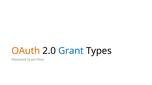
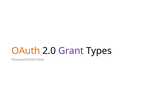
Grant at (71, 51) colour: blue -> purple
